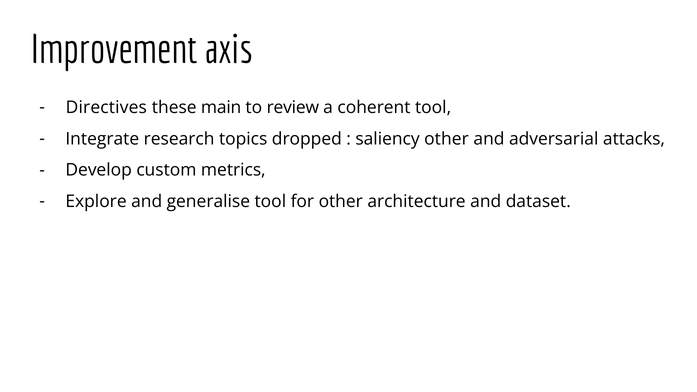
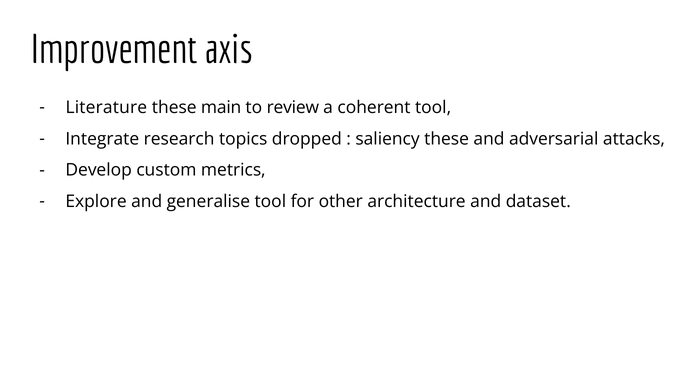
Directives: Directives -> Literature
saliency other: other -> these
